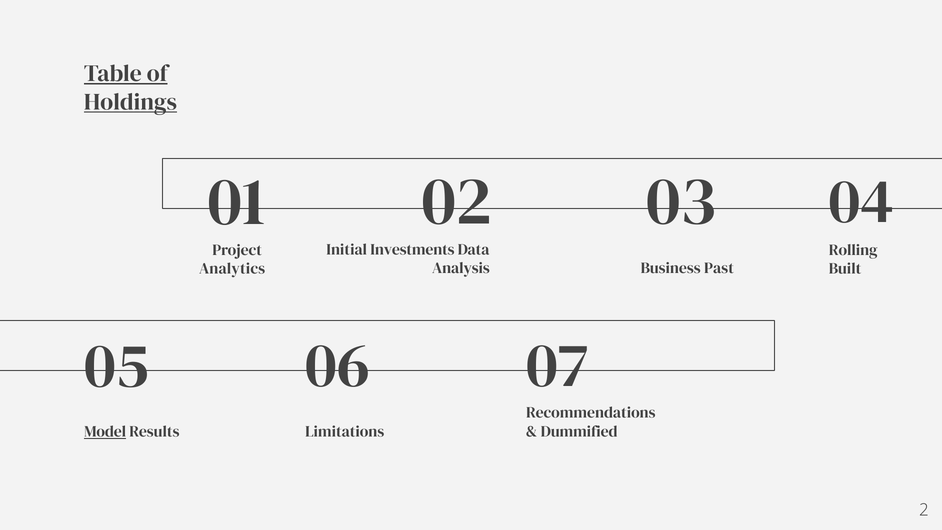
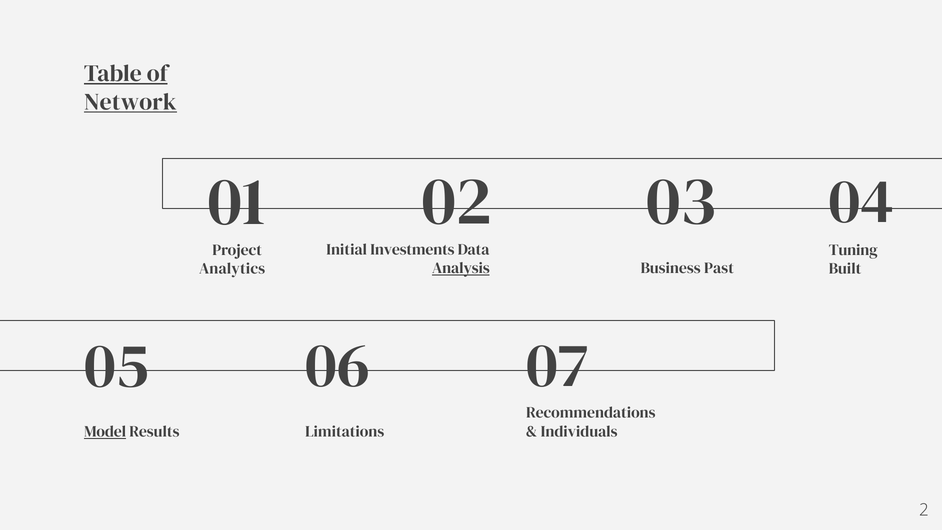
Holdings: Holdings -> Network
Rolling: Rolling -> Tuning
Analysis underline: none -> present
Dummified: Dummified -> Individuals
